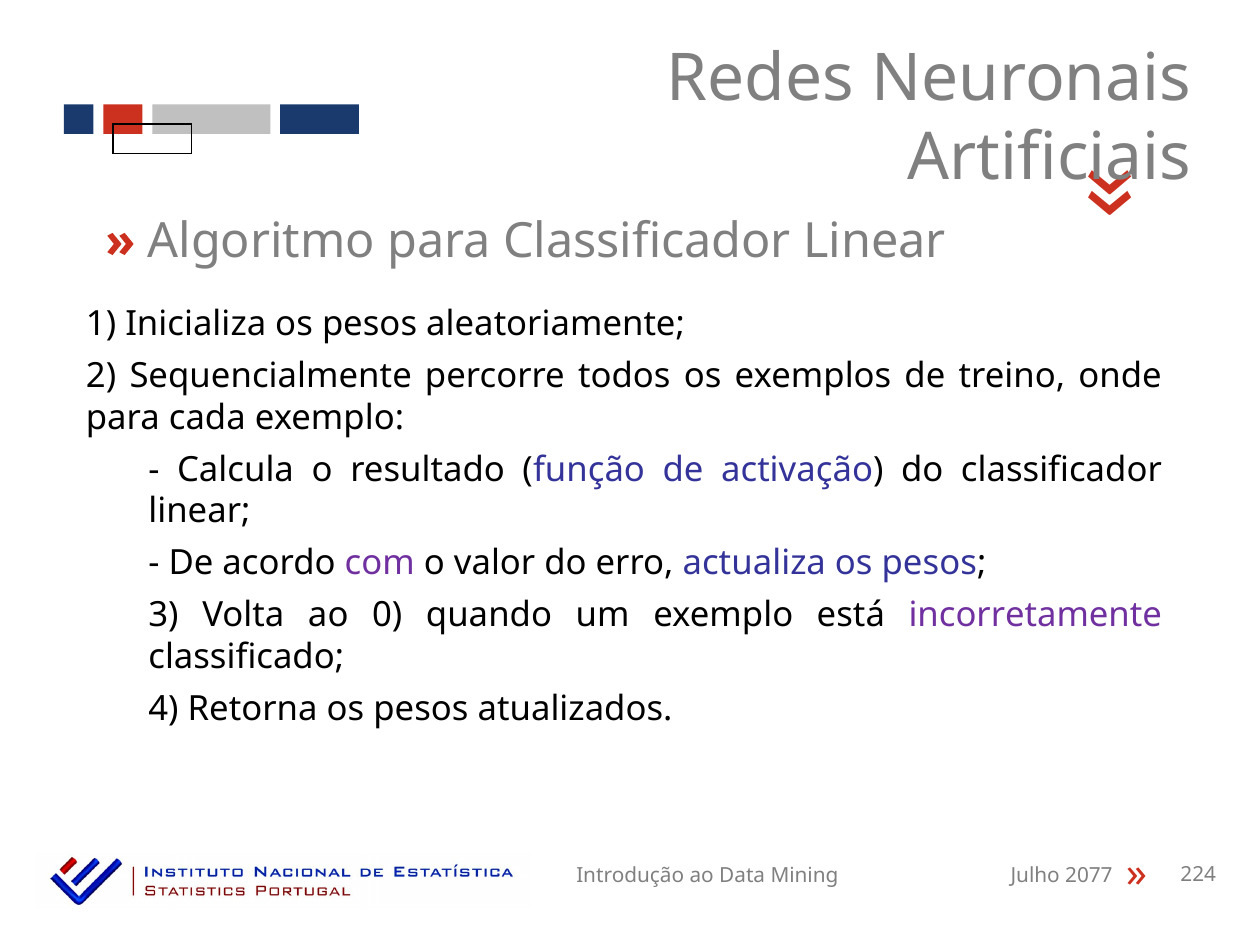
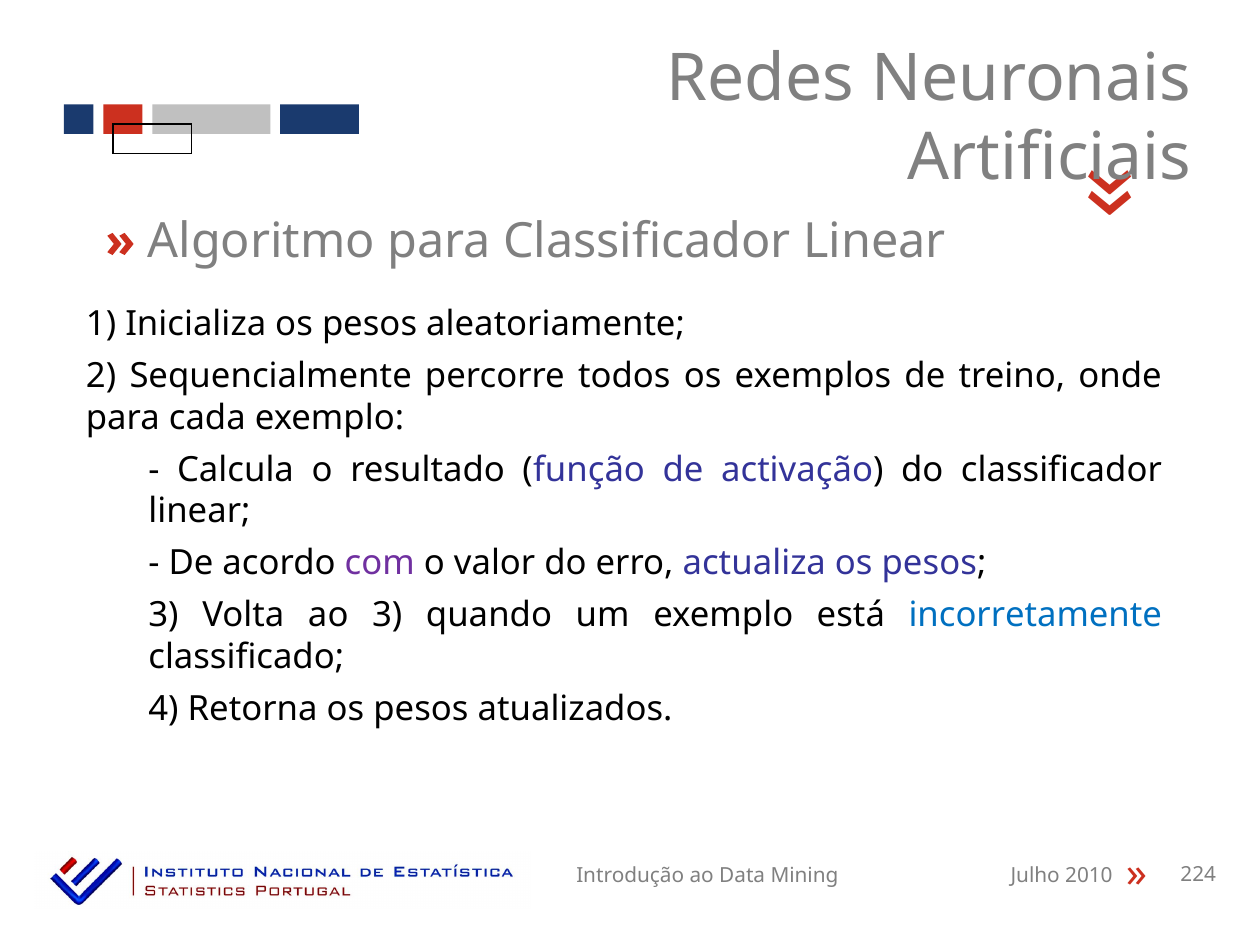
ao 0: 0 -> 3
incorretamente colour: purple -> blue
2077: 2077 -> 2010
